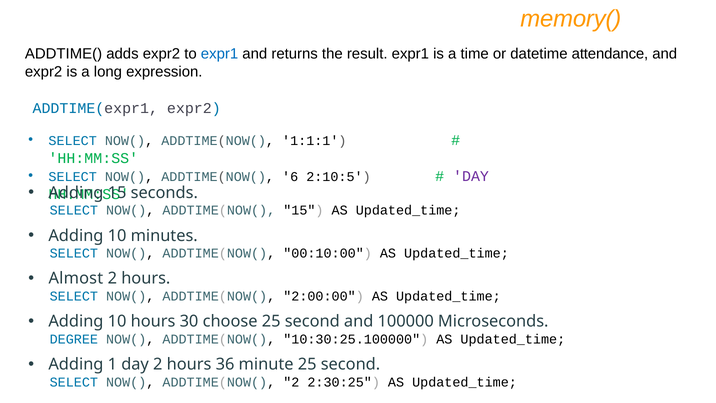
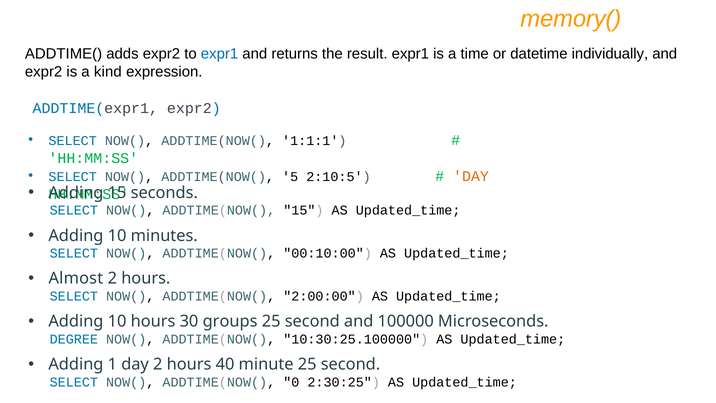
attendance: attendance -> individually
long: long -> kind
6: 6 -> 5
DAY at (471, 176) colour: purple -> orange
choose: choose -> groups
36: 36 -> 40
ADDTIME(NOW( 2: 2 -> 0
